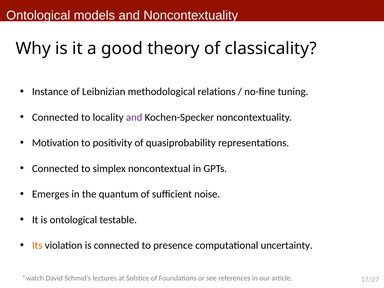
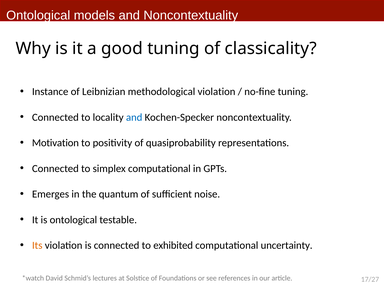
good theory: theory -> tuning
methodological relations: relations -> violation
and at (134, 117) colour: purple -> blue
simplex noncontextual: noncontextual -> computational
presence: presence -> exhibited
